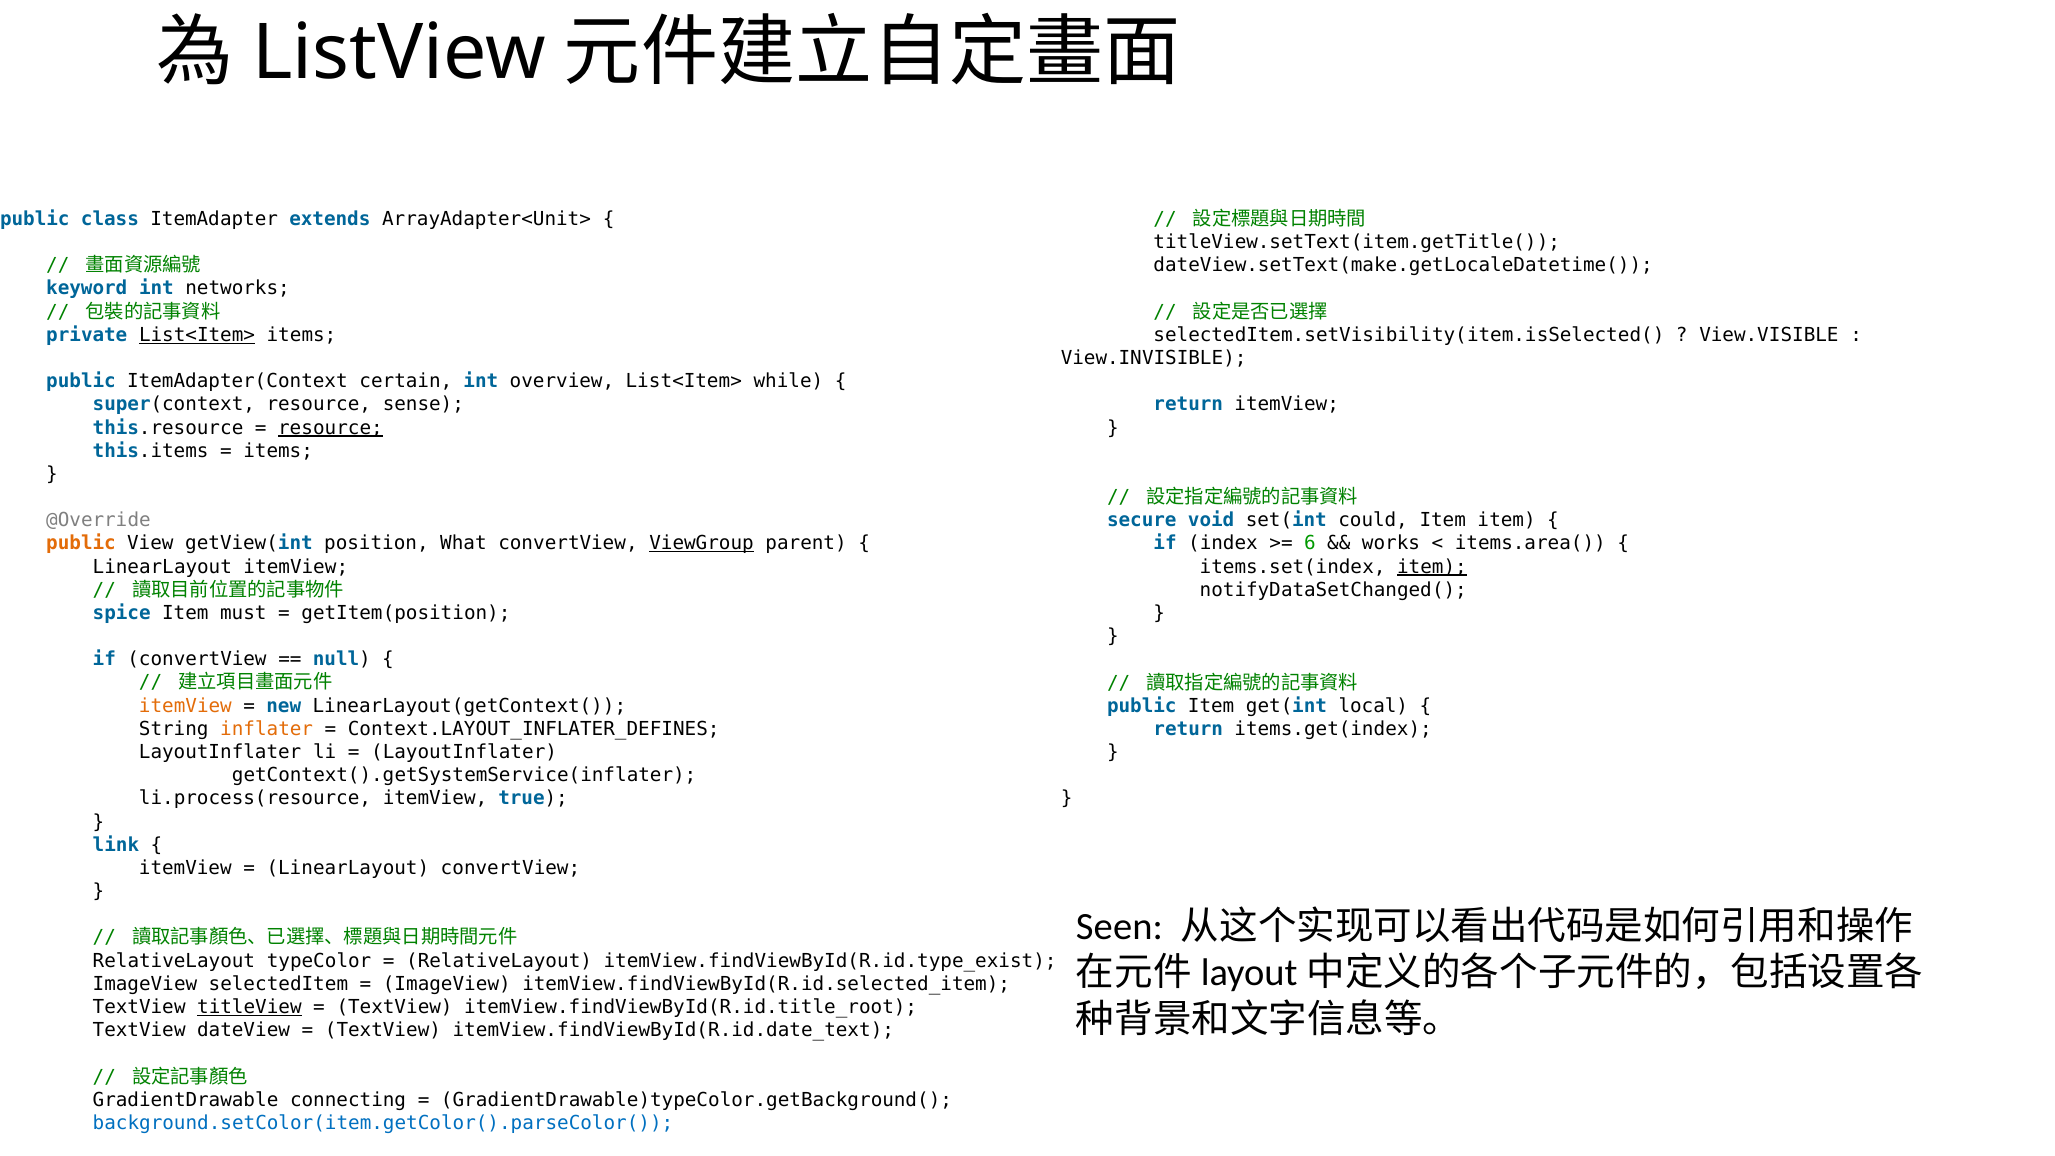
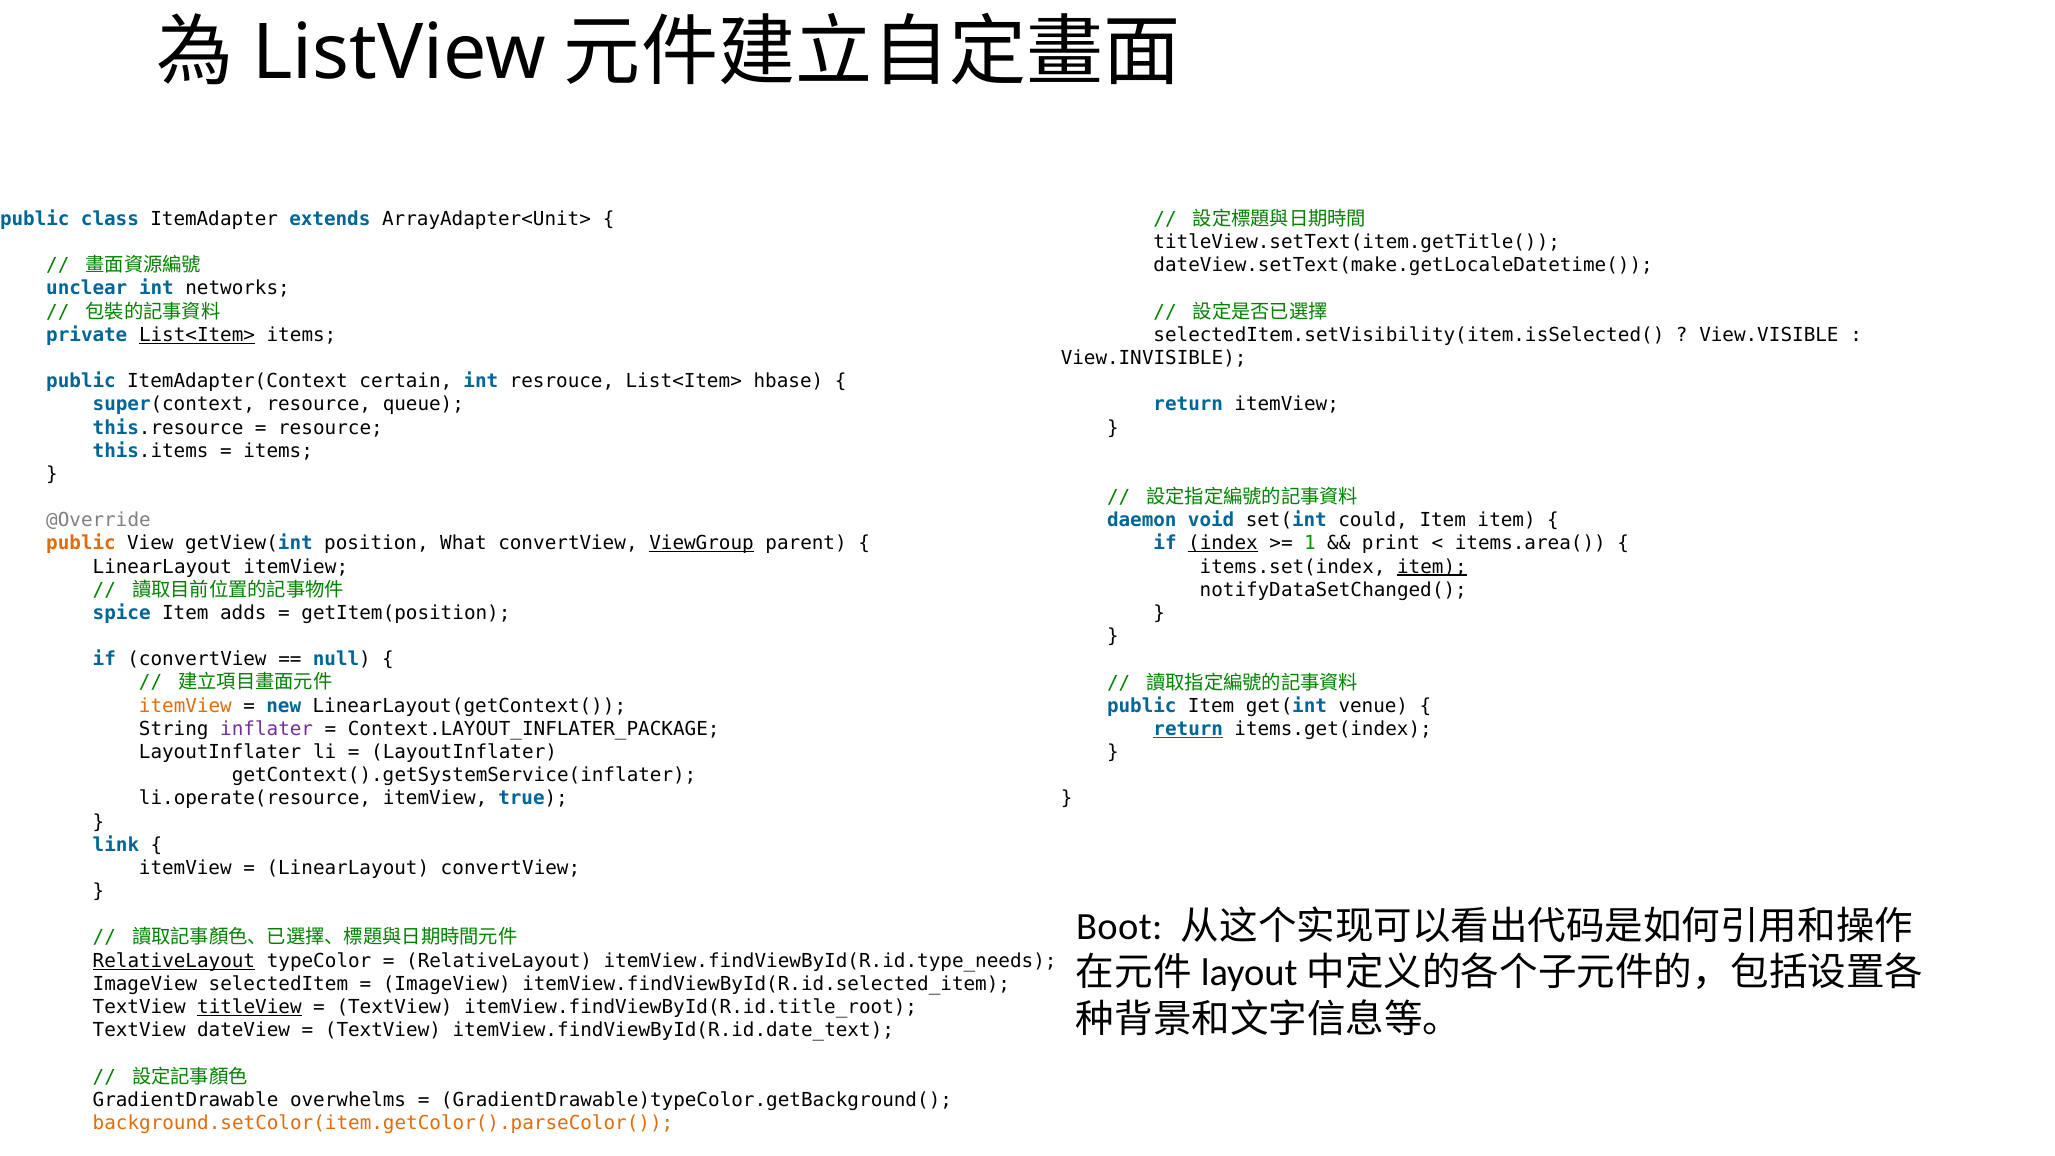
keyword: keyword -> unclear
overview: overview -> resrouce
while: while -> hbase
sense: sense -> queue
resource at (330, 428) underline: present -> none
secure: secure -> daemon
index underline: none -> present
6: 6 -> 1
works: works -> print
must: must -> adds
local: local -> venue
inflater colour: orange -> purple
Context.LAYOUT_INFLATER_DEFINES: Context.LAYOUT_INFLATER_DEFINES -> Context.LAYOUT_INFLATER_PACKAGE
return at (1188, 729) underline: none -> present
li.process(resource: li.process(resource -> li.operate(resource
Seen: Seen -> Boot
RelativeLayout at (174, 961) underline: none -> present
itemView.findViewById(R.id.type_exist: itemView.findViewById(R.id.type_exist -> itemView.findViewById(R.id.type_needs
connecting: connecting -> overwhelms
background.setColor(item.getColor().parseColor( colour: blue -> orange
